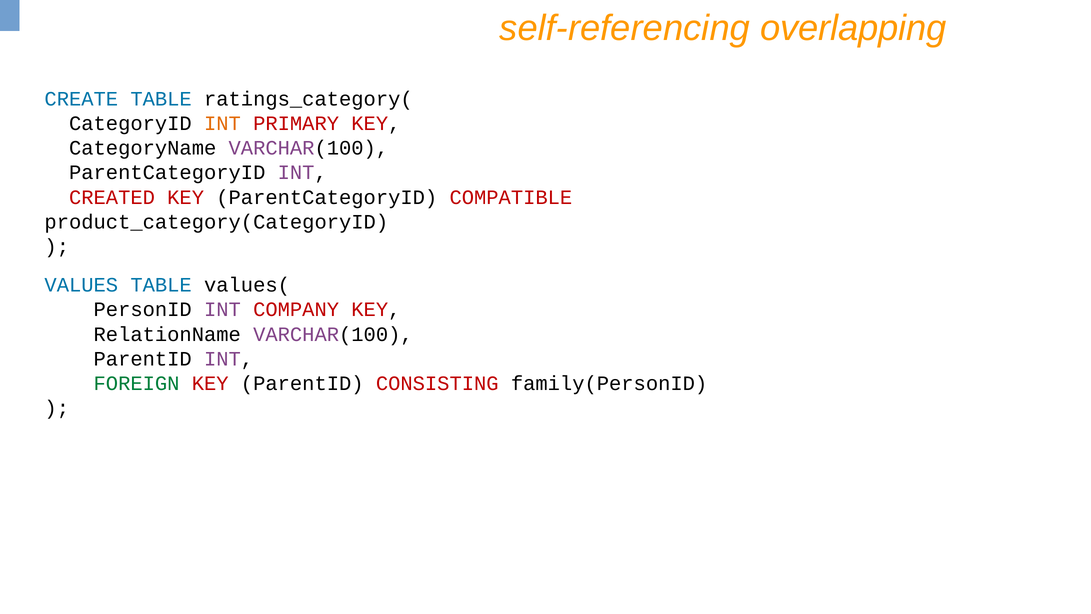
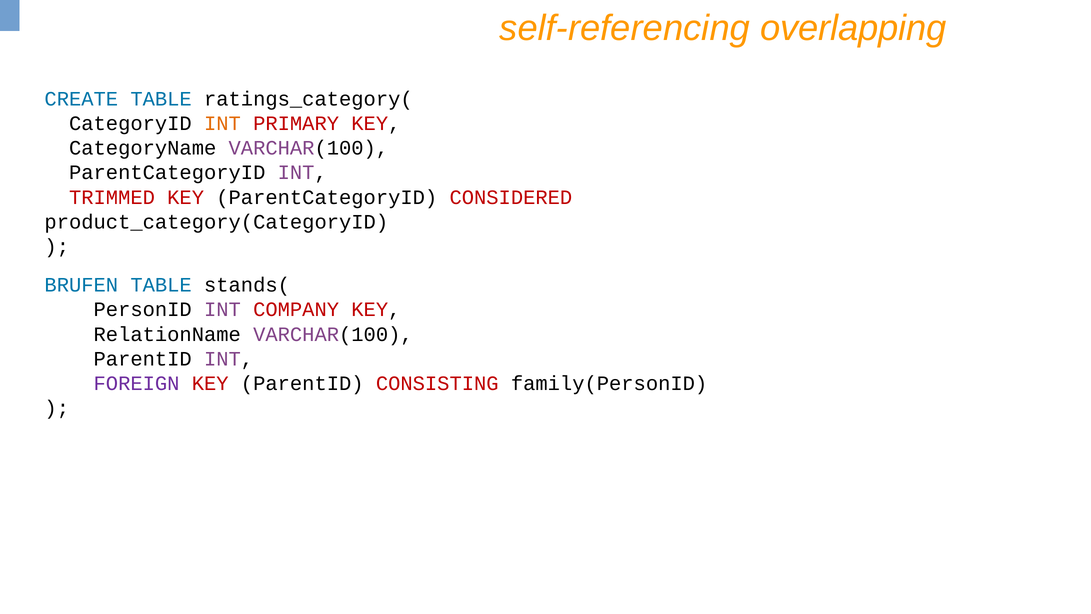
CREATED: CREATED -> TRIMMED
COMPATIBLE: COMPATIBLE -> CONSIDERED
VALUES: VALUES -> BRUFEN
values(: values( -> stands(
FOREIGN colour: green -> purple
